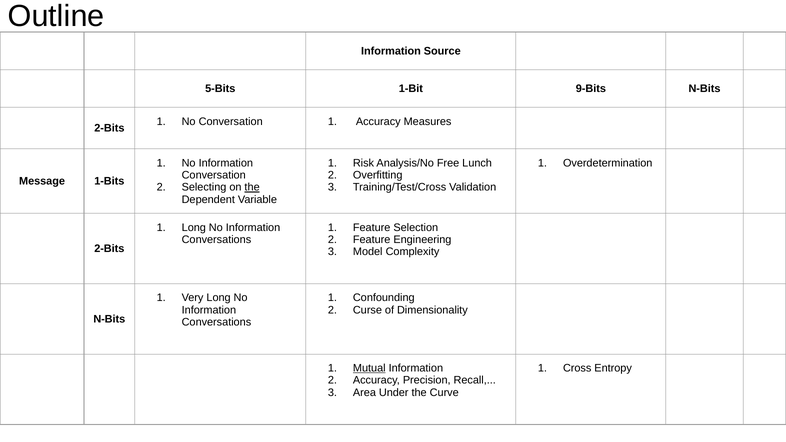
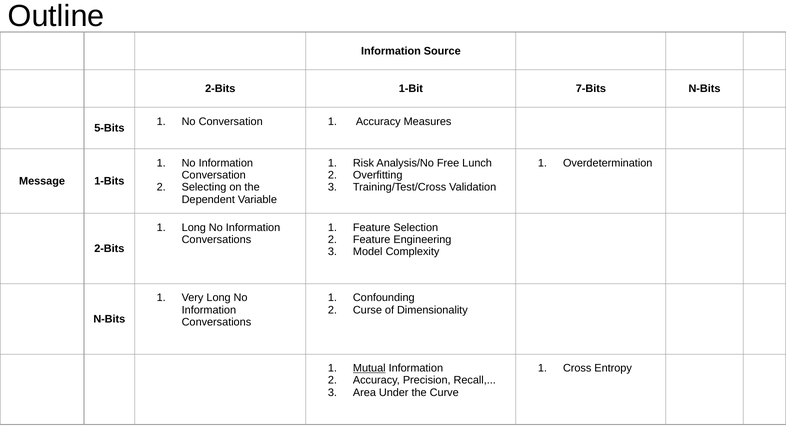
5-Bits at (220, 89): 5-Bits -> 2-Bits
9-Bits: 9-Bits -> 7-Bits
2-Bits at (109, 128): 2-Bits -> 5-Bits
the at (252, 187) underline: present -> none
